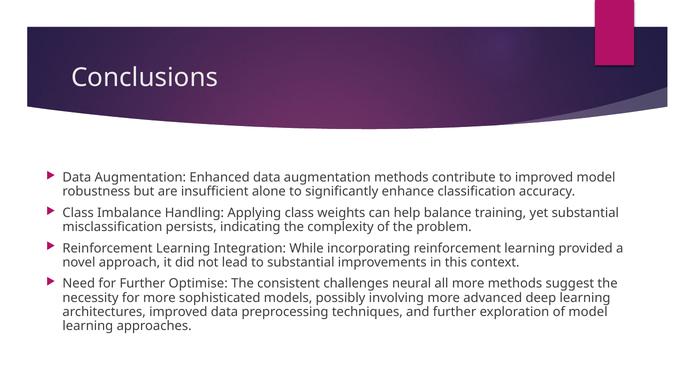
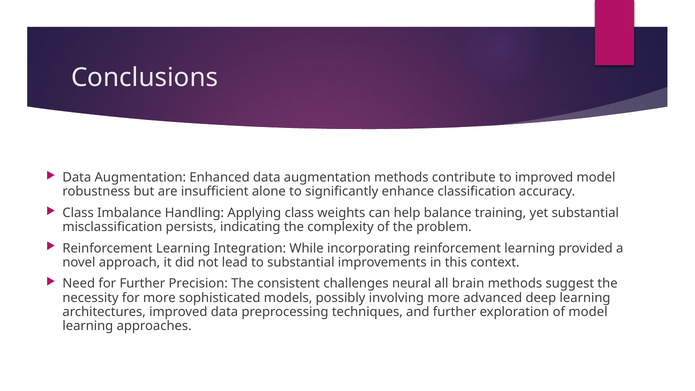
Optimise: Optimise -> Precision
all more: more -> brain
